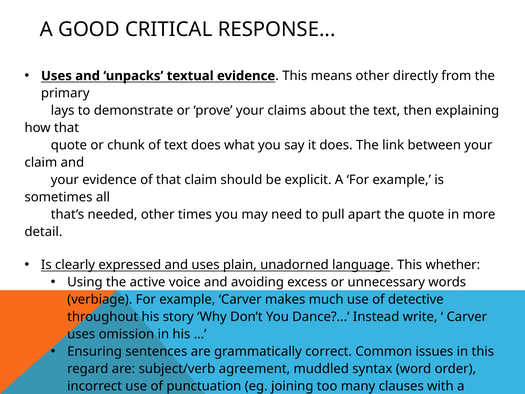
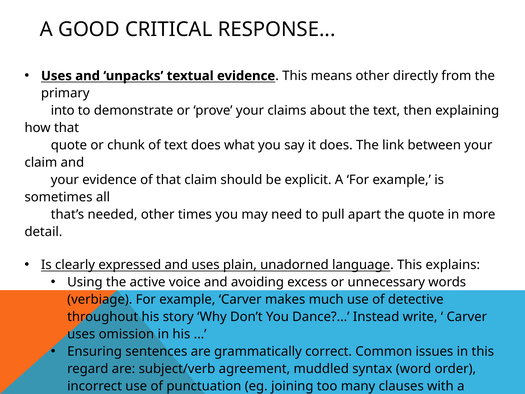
lays: lays -> into
whether: whether -> explains
